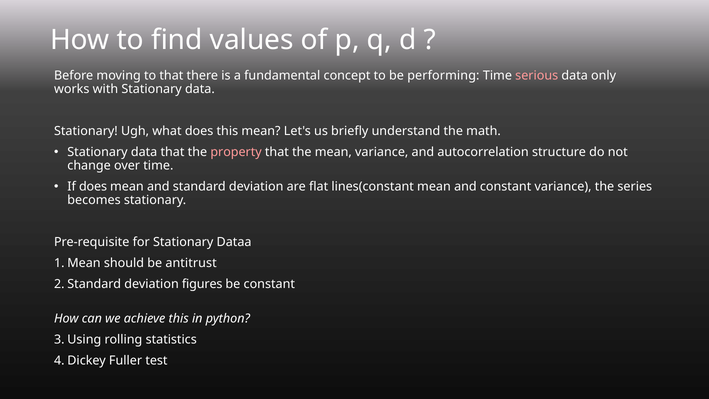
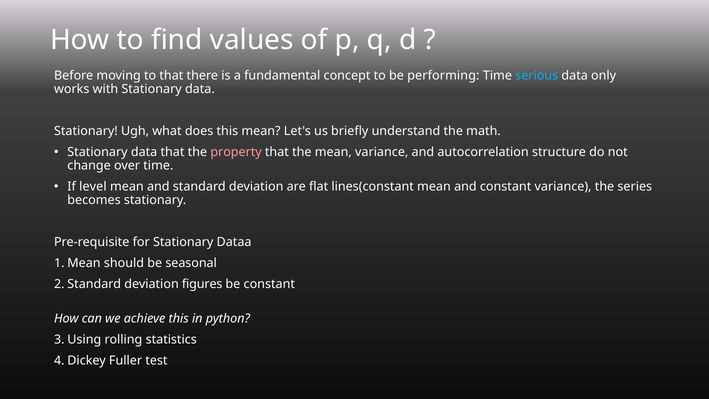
serious colour: pink -> light blue
If does: does -> level
antitrust: antitrust -> seasonal
